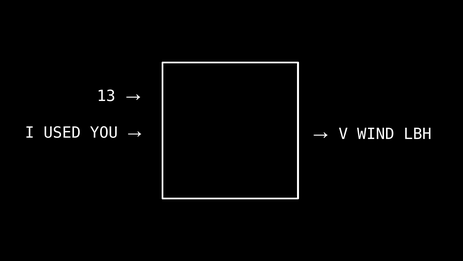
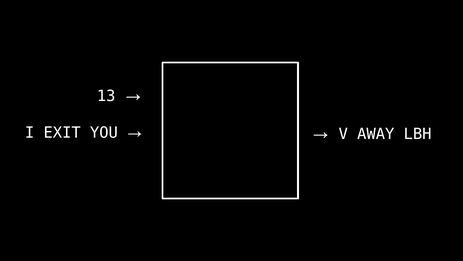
USED: USED -> EXIT
WIND: WIND -> AWAY
